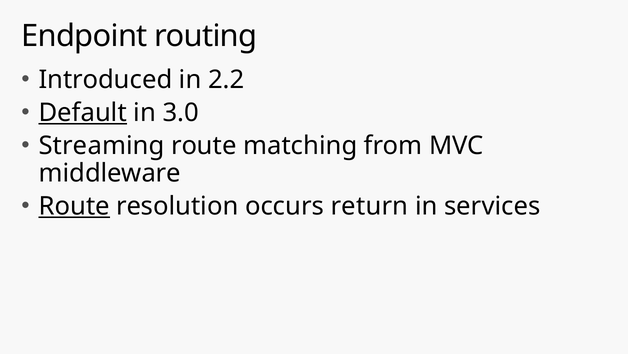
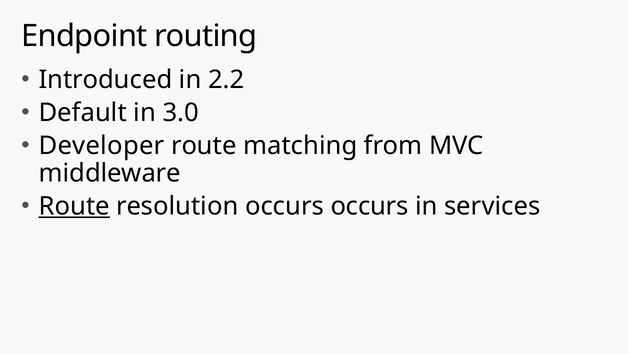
Default underline: present -> none
Streaming: Streaming -> Developer
occurs return: return -> occurs
